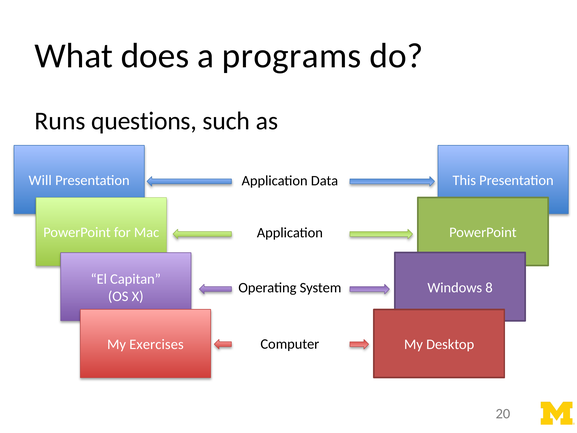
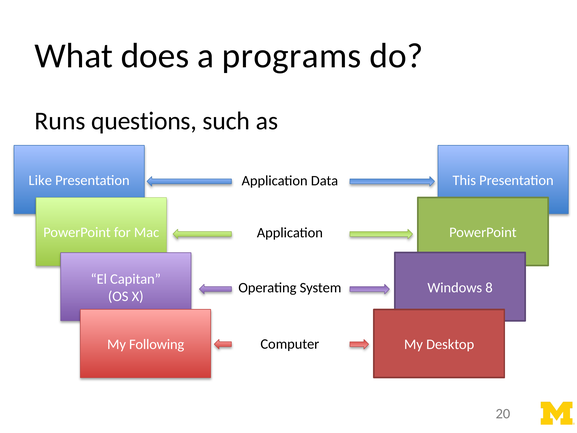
Will: Will -> Like
Exercises: Exercises -> Following
